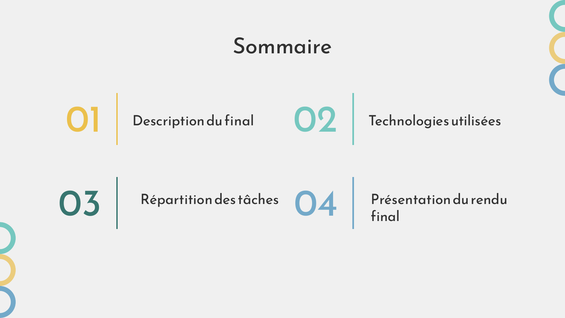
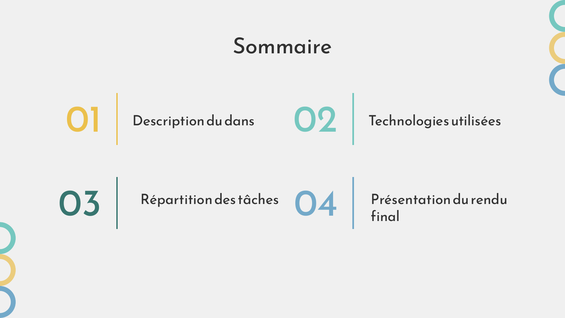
du final: final -> dans
